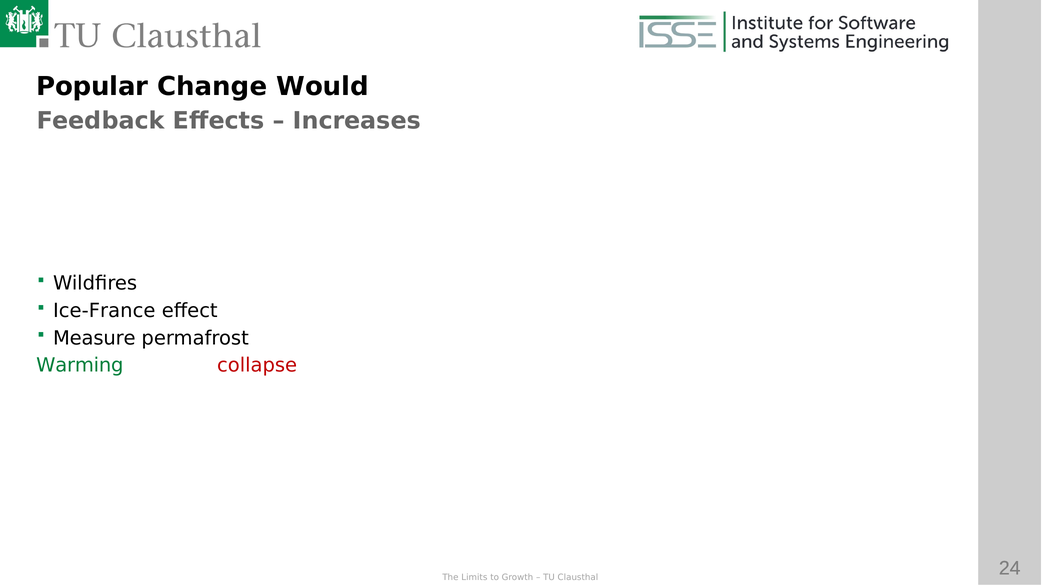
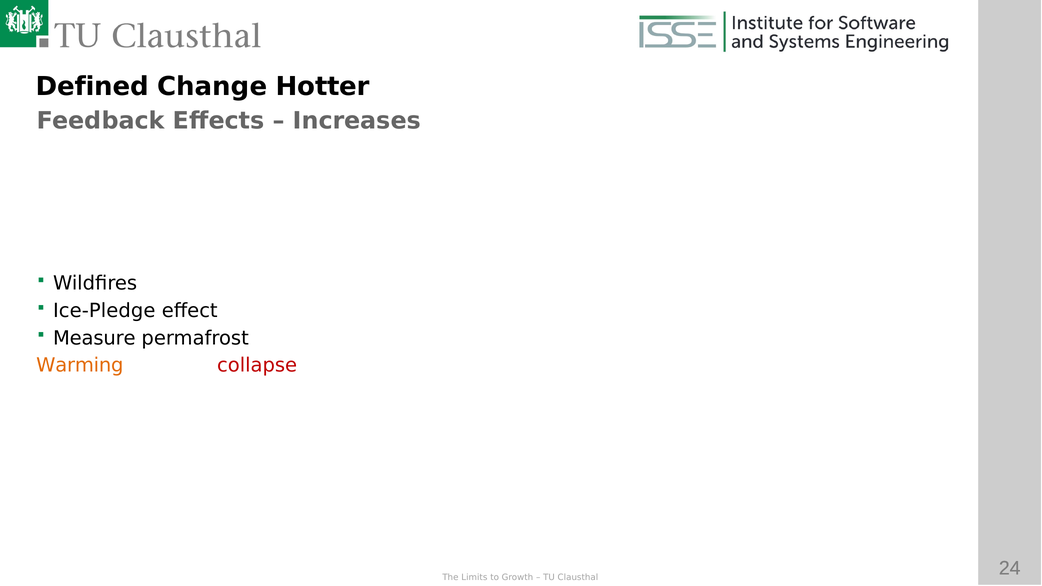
Popular: Popular -> Defined
Would: Would -> Hotter
Ice-France: Ice-France -> Ice-Pledge
Warming colour: green -> orange
